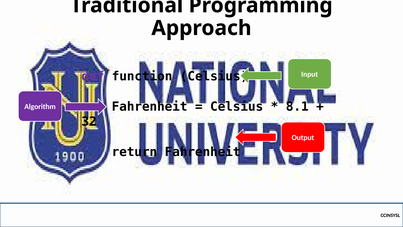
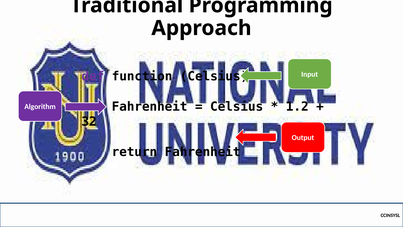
8.1: 8.1 -> 1.2
